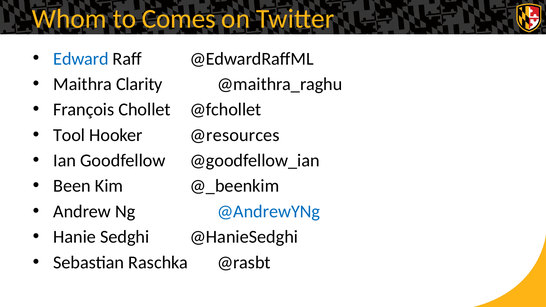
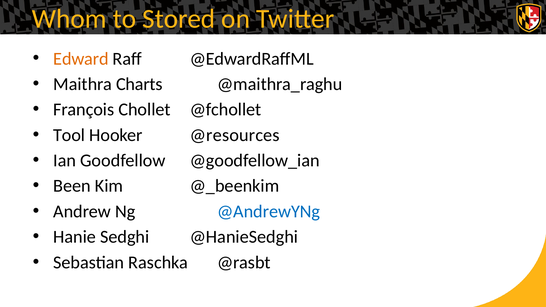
Comes: Comes -> Stored
Edward colour: blue -> orange
Clarity: Clarity -> Charts
